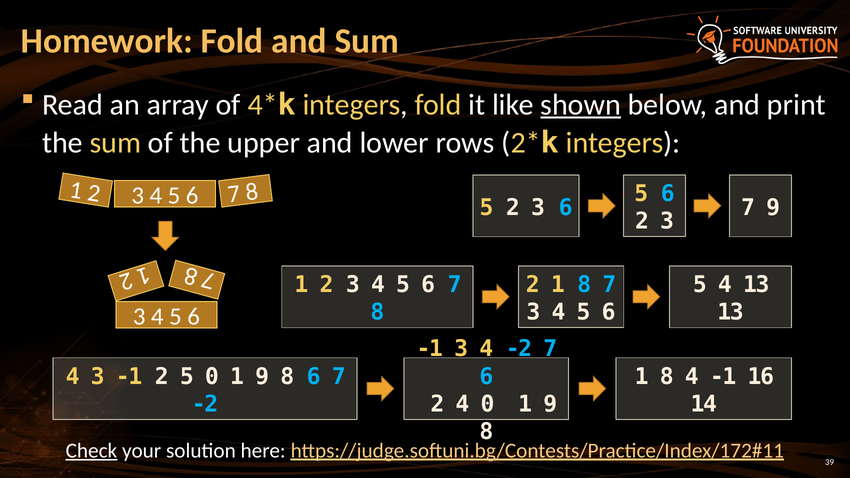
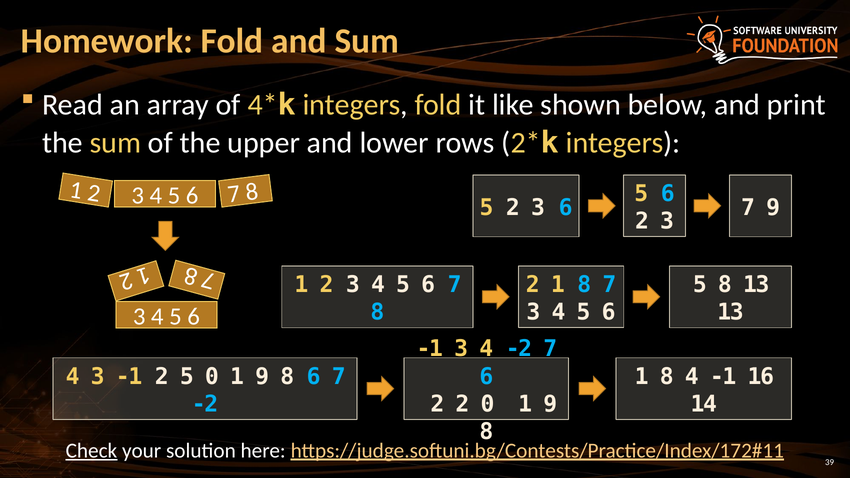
shown underline: present -> none
5 4: 4 -> 8
2 4: 4 -> 2
